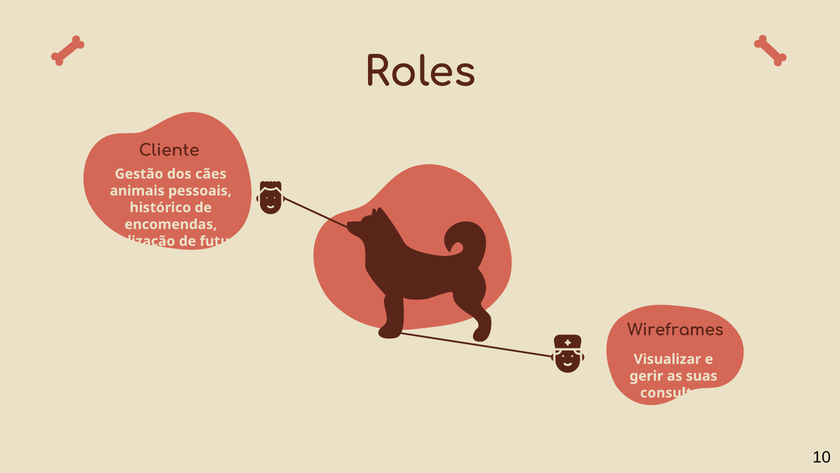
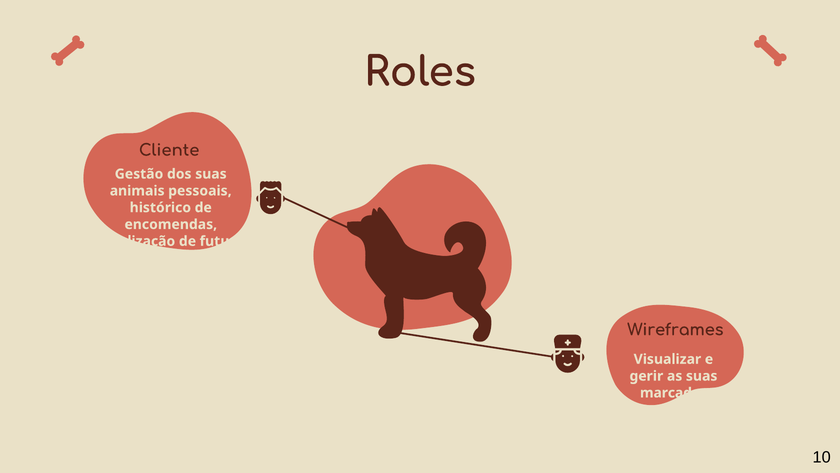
dos cães: cães -> suas
consultar at (673, 392): consultar -> marcadas
